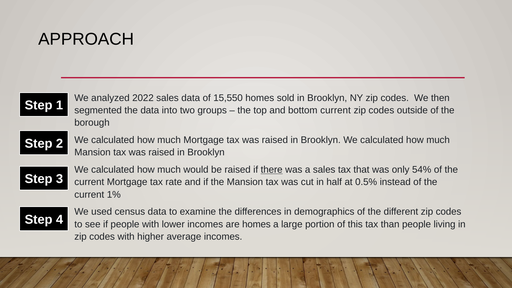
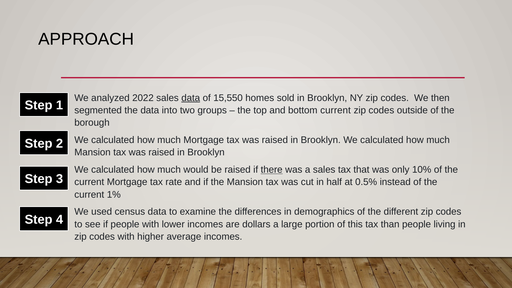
data at (191, 98) underline: none -> present
54%: 54% -> 10%
are homes: homes -> dollars
